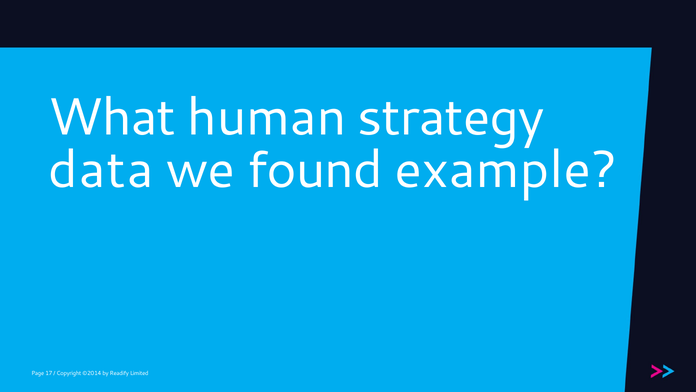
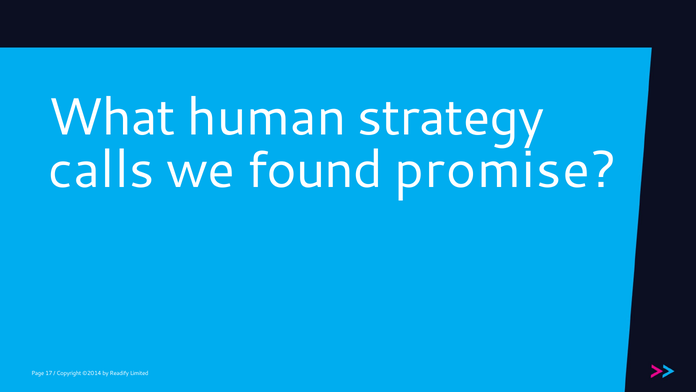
data: data -> calls
example: example -> promise
